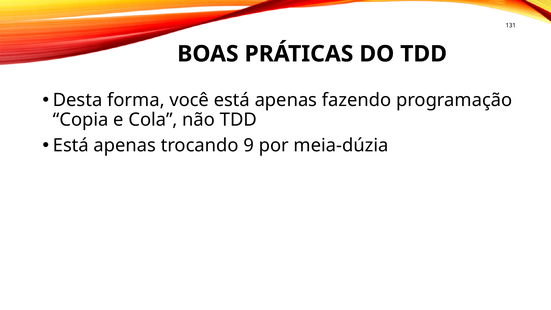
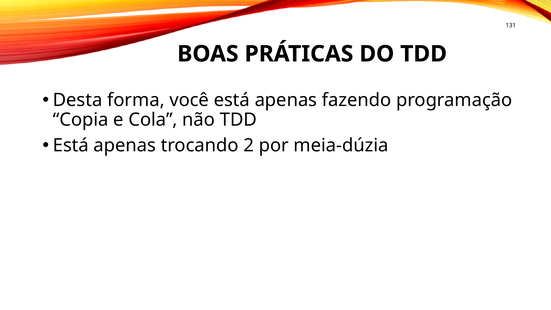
9: 9 -> 2
